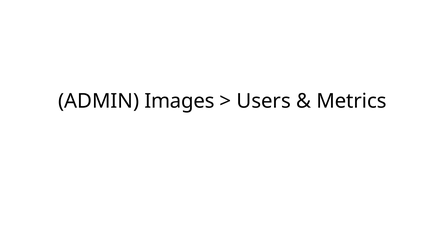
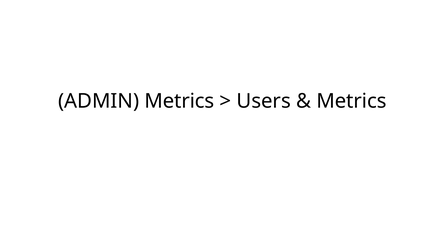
ADMIN Images: Images -> Metrics
